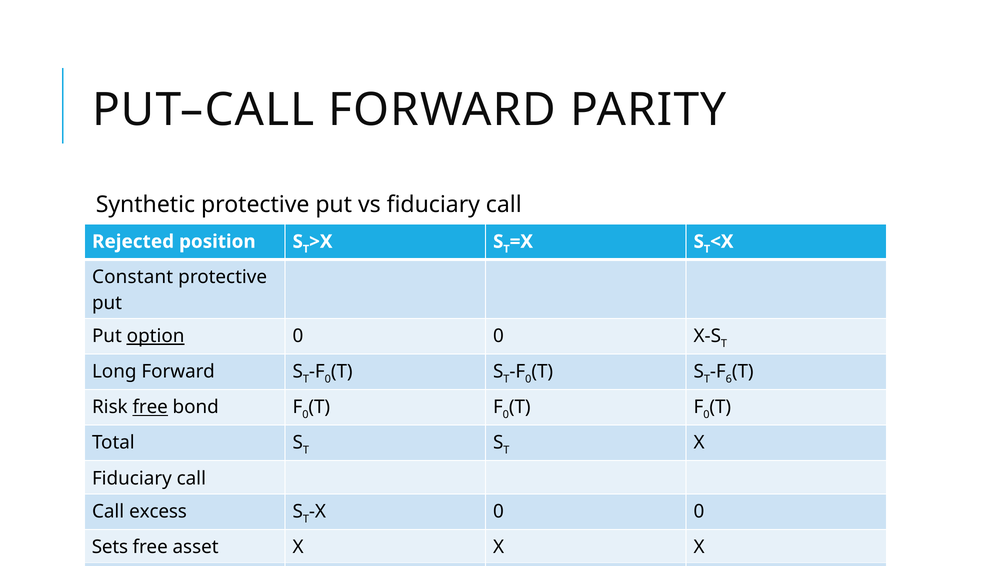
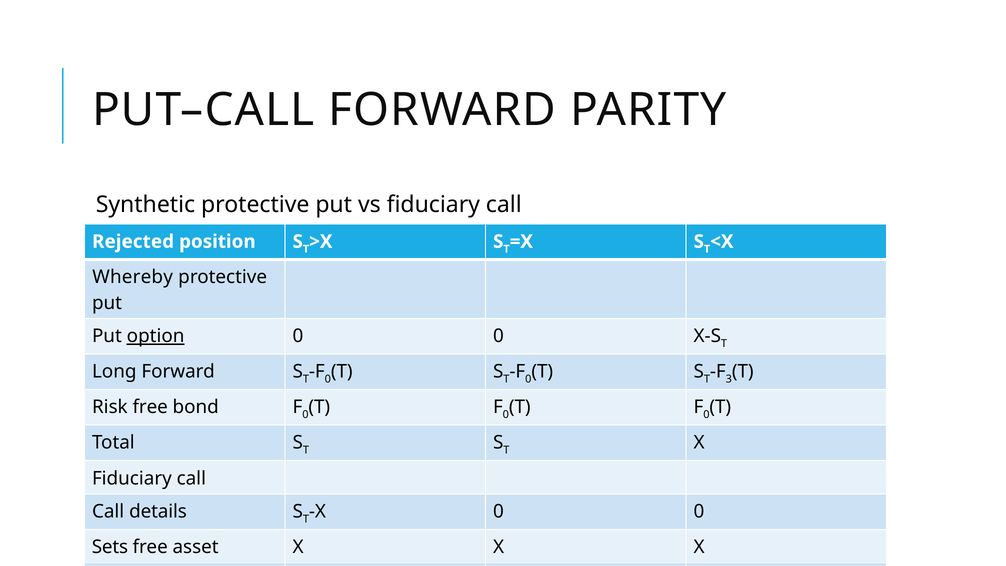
Constant: Constant -> Whereby
6: 6 -> 3
free at (150, 407) underline: present -> none
excess: excess -> details
